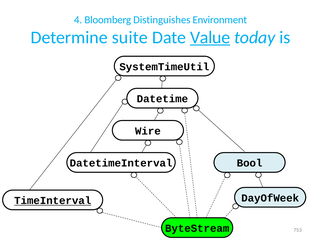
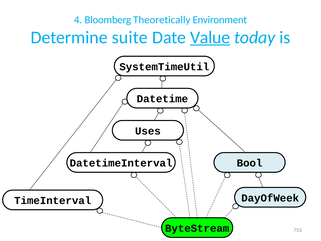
Distinguishes: Distinguishes -> Theoretically
Wire: Wire -> Uses
TimeInterval underline: present -> none
